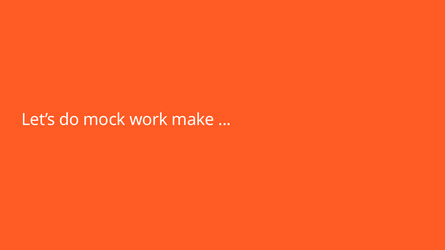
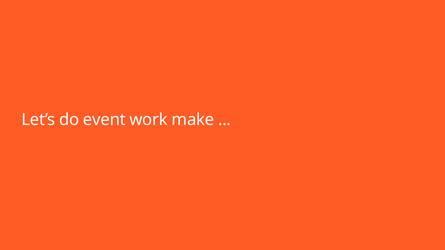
mock: mock -> event
